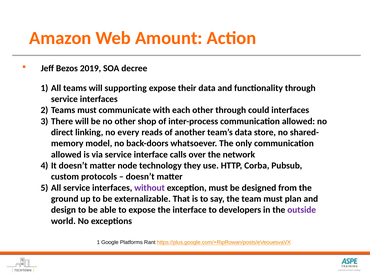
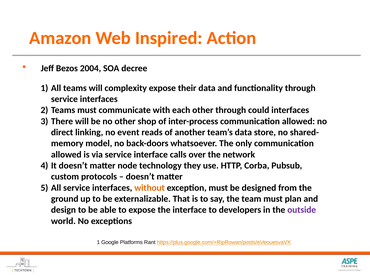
Amount: Amount -> Inspired
2019: 2019 -> 2004
supporting: supporting -> complexity
every: every -> event
without colour: purple -> orange
